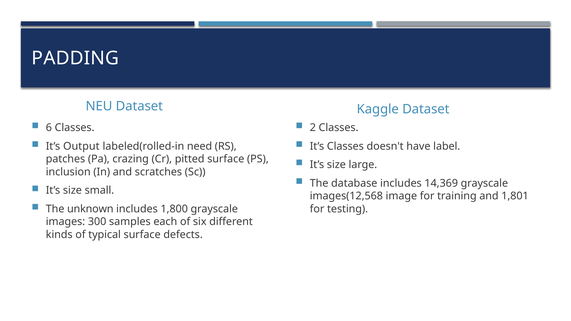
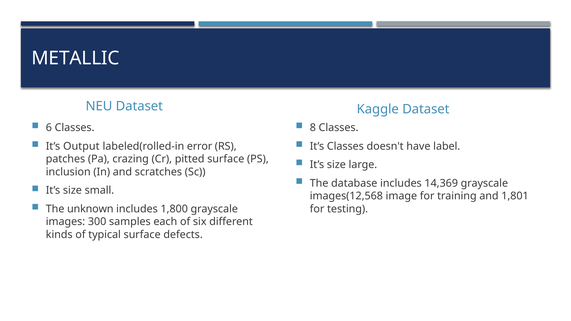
PADDING: PADDING -> METALLIC
2: 2 -> 8
need: need -> error
